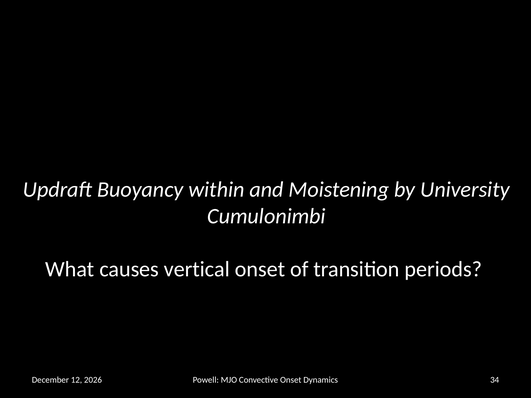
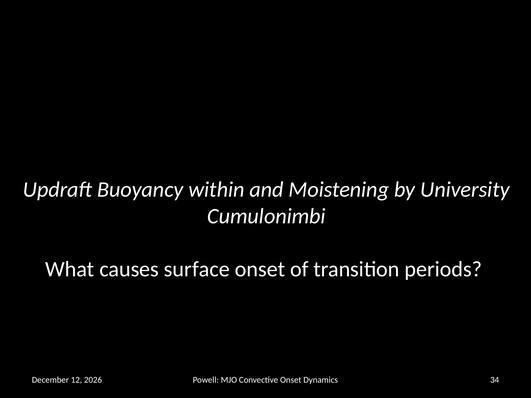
vertical: vertical -> surface
